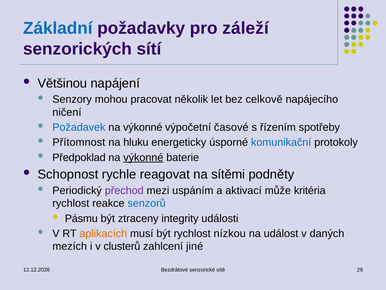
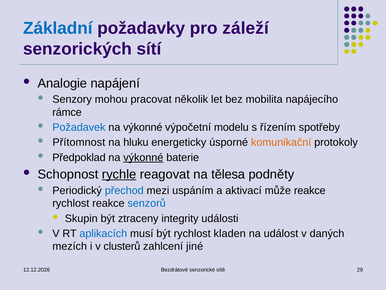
Většinou: Většinou -> Analogie
celkově: celkově -> mobilita
ničení: ničení -> rámce
časové: časové -> modelu
komunikační colour: blue -> orange
rychle underline: none -> present
sítěmi: sítěmi -> tělesa
přechod colour: purple -> blue
může kritéria: kritéria -> reakce
Pásmu: Pásmu -> Skupin
aplikacích colour: orange -> blue
nízkou: nízkou -> kladen
